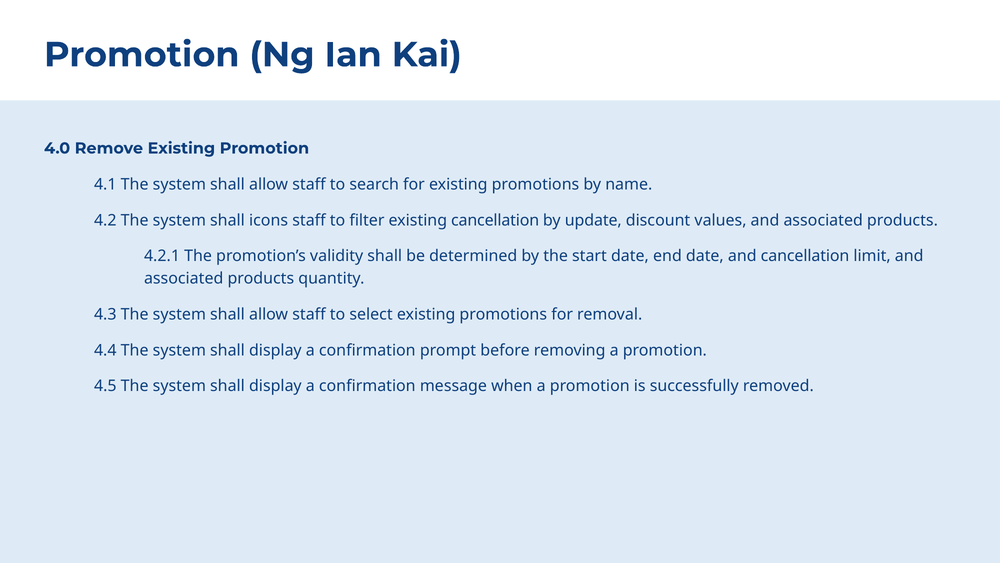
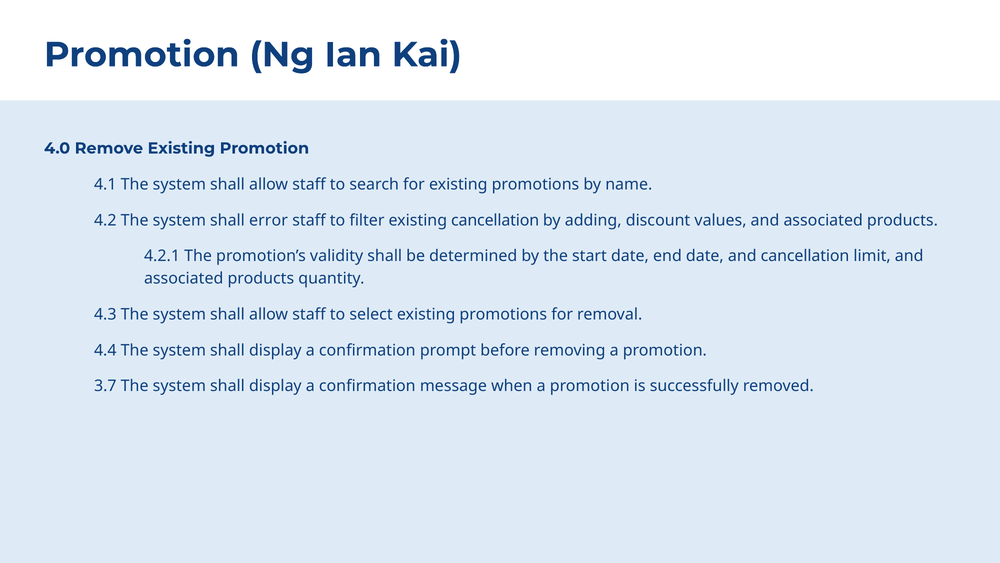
icons: icons -> error
update: update -> adding
4.5: 4.5 -> 3.7
